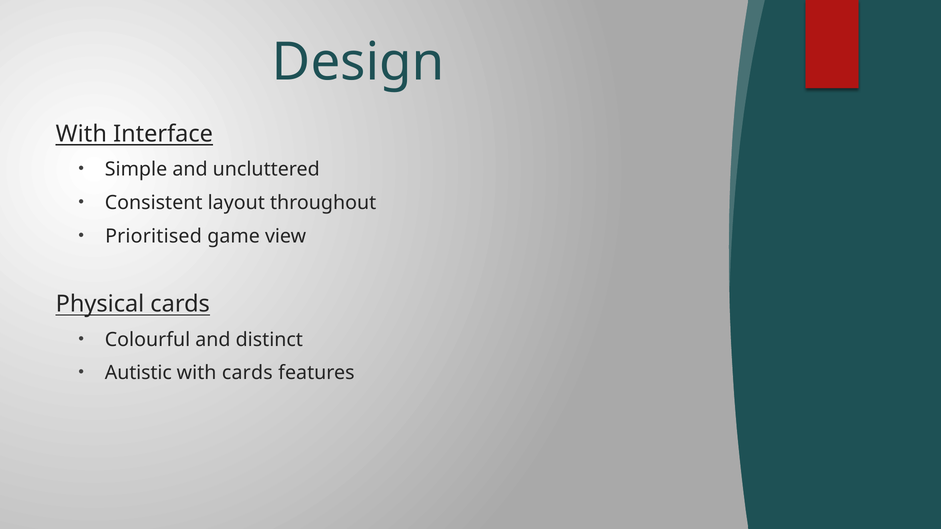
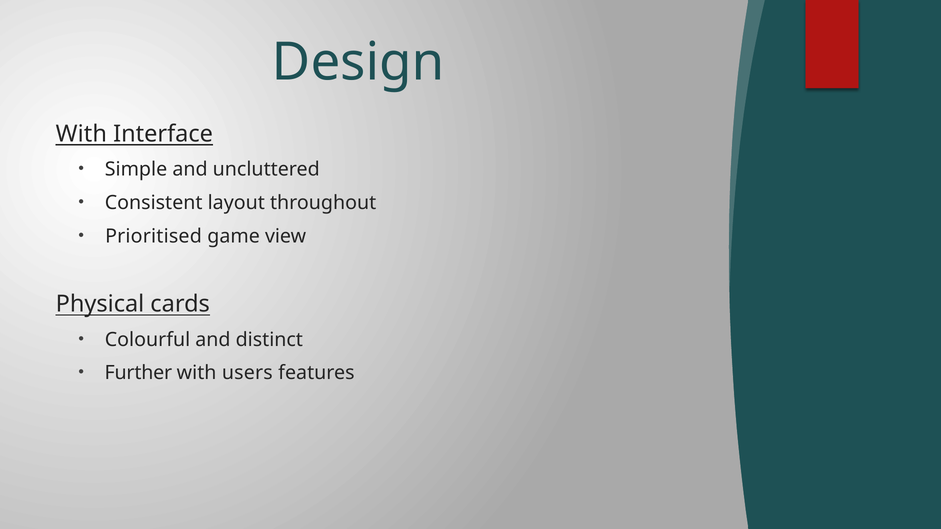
Autistic: Autistic -> Further
with cards: cards -> users
